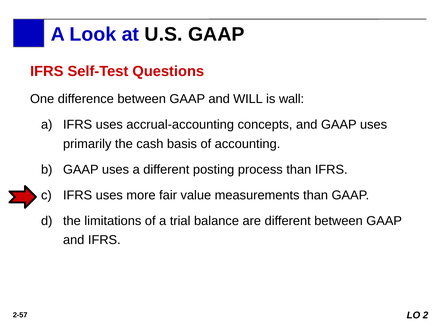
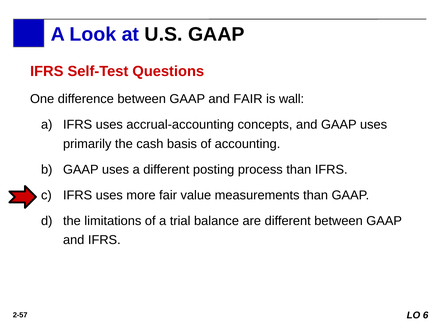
and WILL: WILL -> FAIR
2: 2 -> 6
